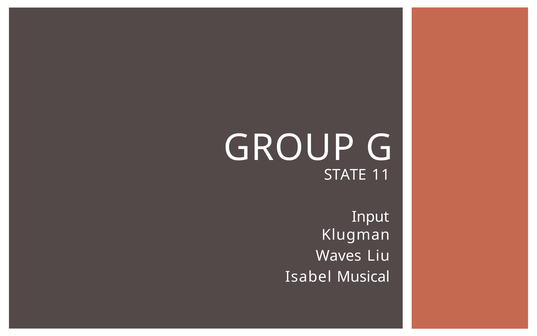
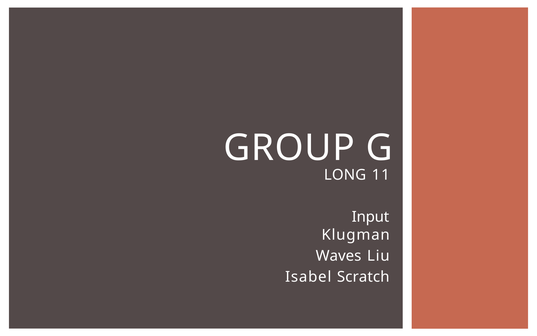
STATE: STATE -> LONG
Musical: Musical -> Scratch
